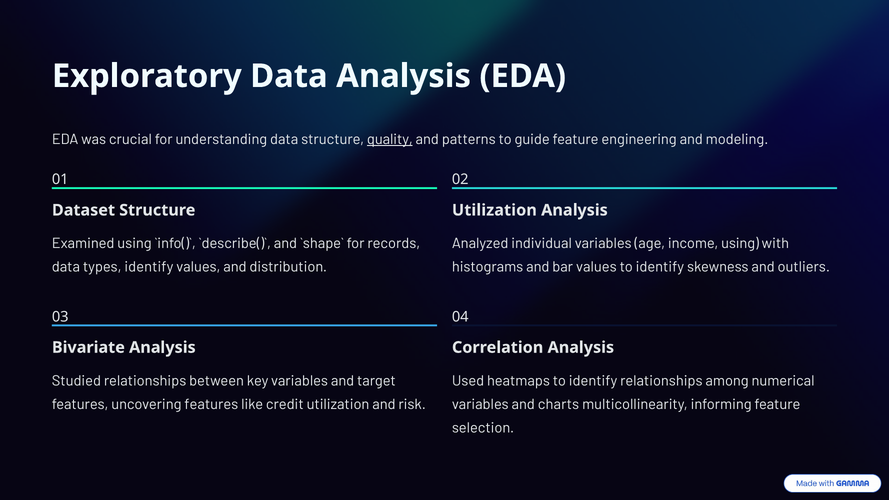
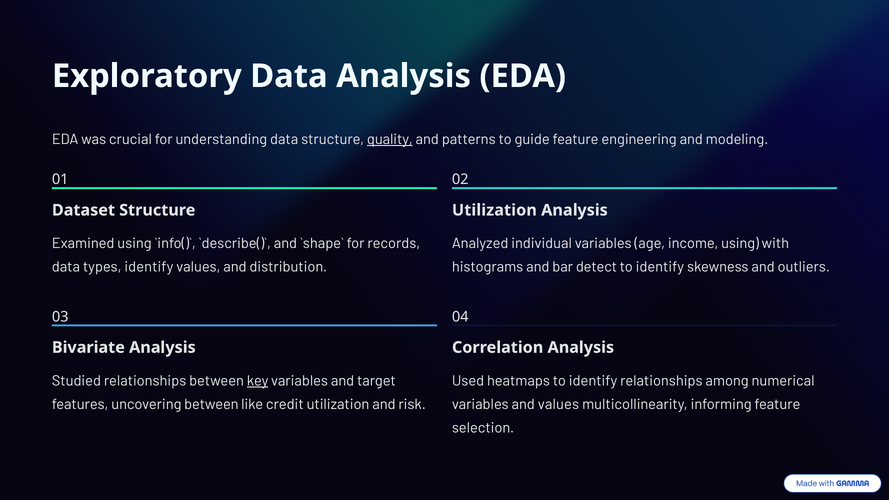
bar values: values -> detect
key underline: none -> present
uncovering features: features -> between
and charts: charts -> values
